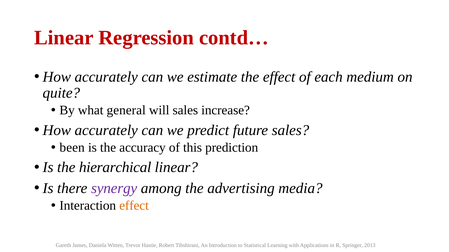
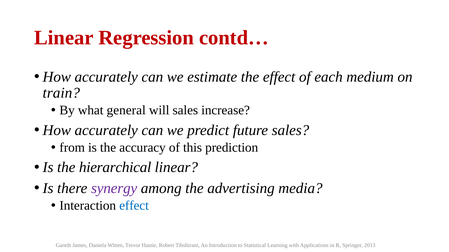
quite: quite -> train
been: been -> from
effect at (134, 206) colour: orange -> blue
